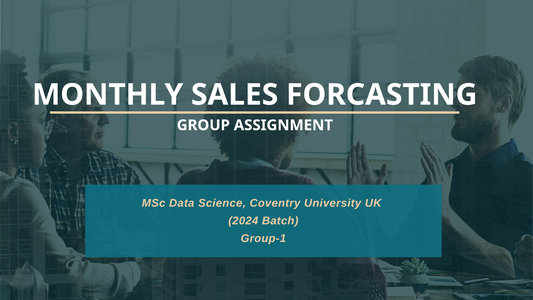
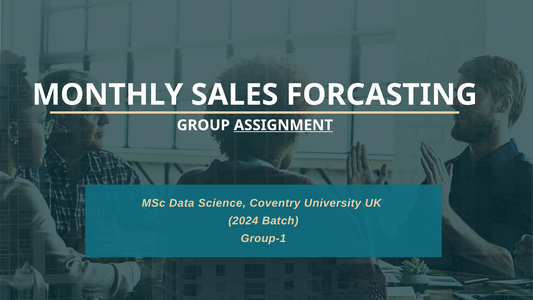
ASSIGNMENT underline: none -> present
